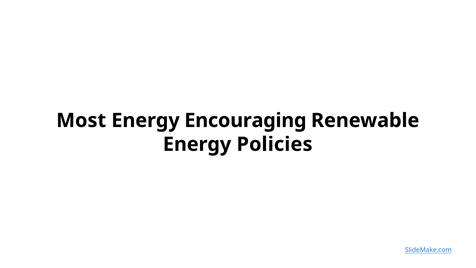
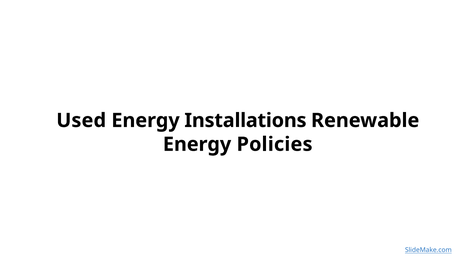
Most: Most -> Used
Encouraging: Encouraging -> Installations
